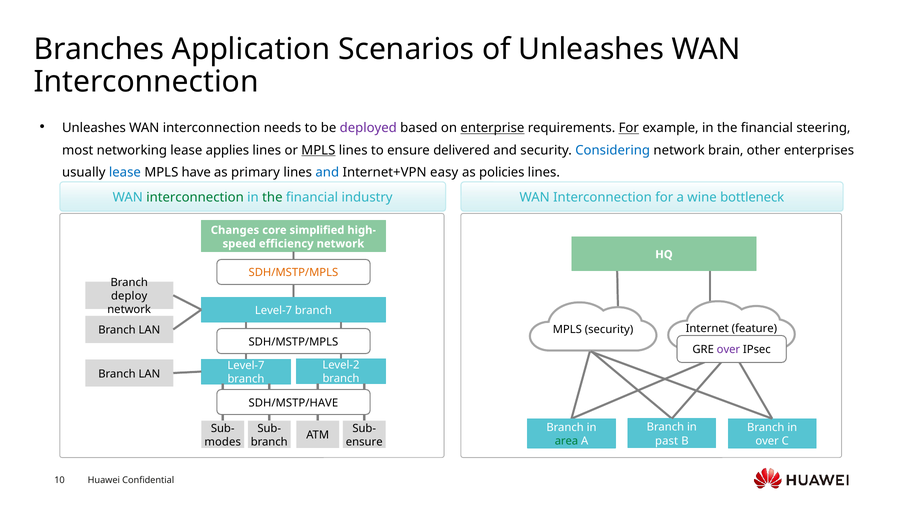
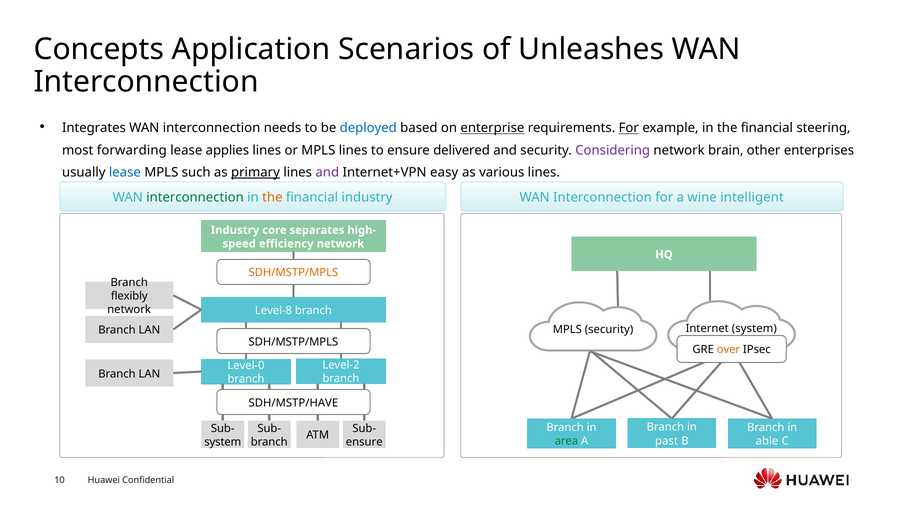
Branches: Branches -> Concepts
Unleashes at (94, 128): Unleashes -> Integrates
deployed colour: purple -> blue
networking: networking -> forwarding
MPLS at (318, 150) underline: present -> none
Considering colour: blue -> purple
have: have -> such
primary underline: none -> present
and at (327, 172) colour: blue -> purple
policies: policies -> various
the at (272, 197) colour: green -> orange
bottleneck: bottleneck -> intelligent
Changes at (235, 230): Changes -> Industry
simplified: simplified -> separates
deploy: deploy -> flexibly
Level-7 at (274, 310): Level-7 -> Level-8
Internet feature: feature -> system
over at (728, 349) colour: purple -> orange
Level-7 at (246, 365): Level-7 -> Level-0
over at (767, 440): over -> able
modes at (223, 441): modes -> system
